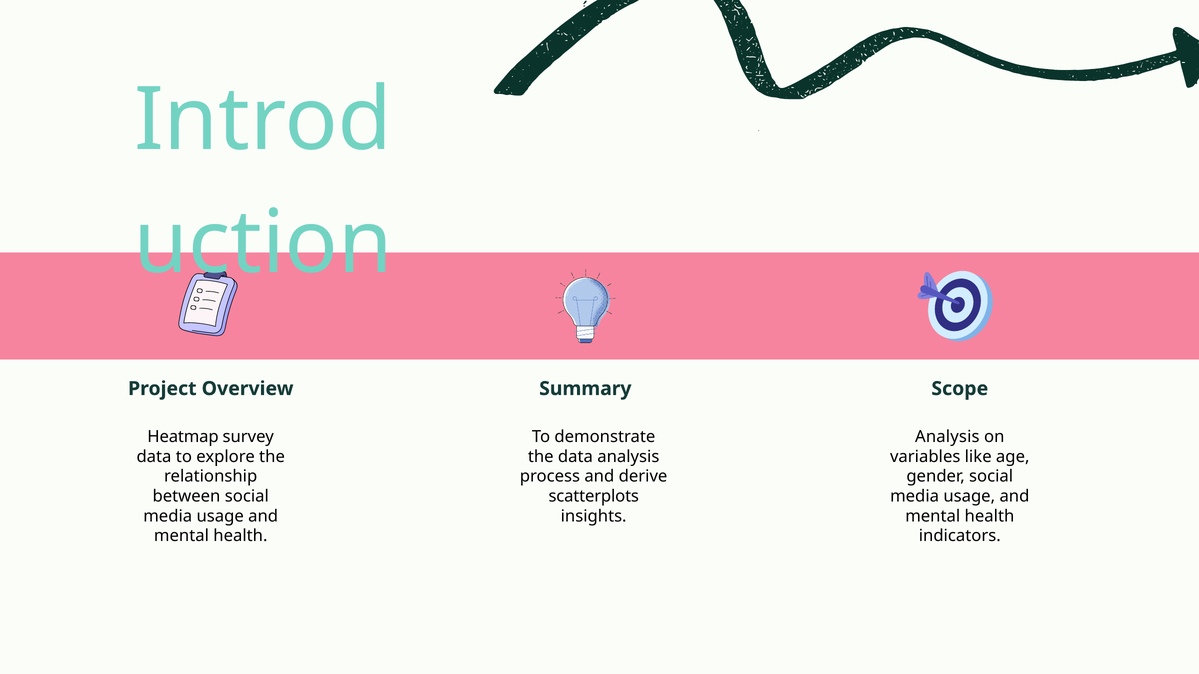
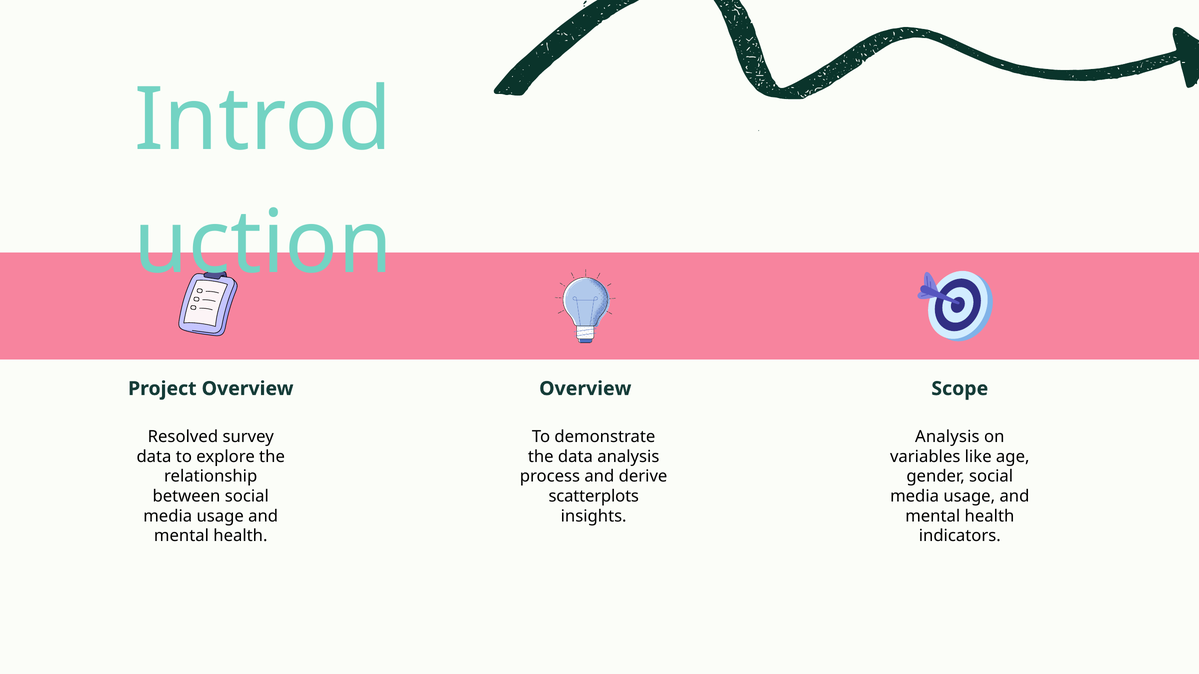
Overview Summary: Summary -> Overview
Heatmap: Heatmap -> Resolved
